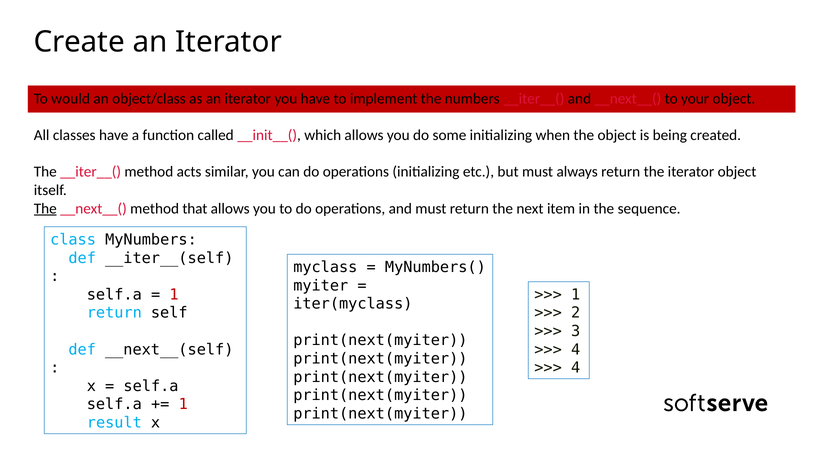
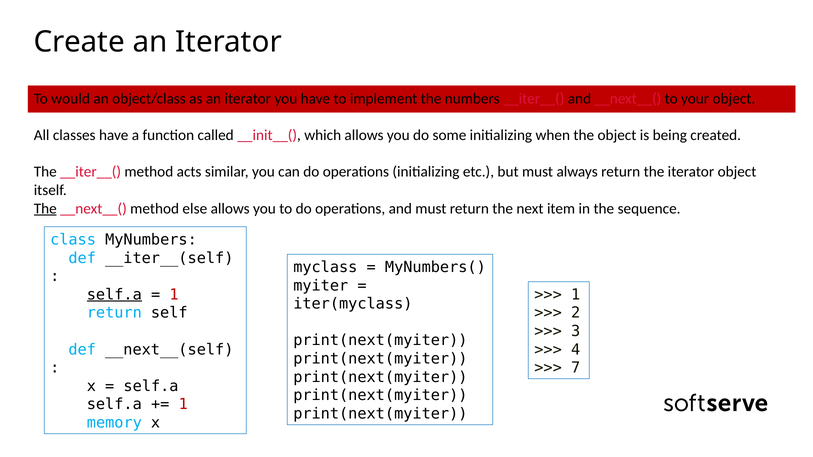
that: that -> else
self.a at (114, 295) underline: none -> present
4 at (576, 368): 4 -> 7
result: result -> memory
